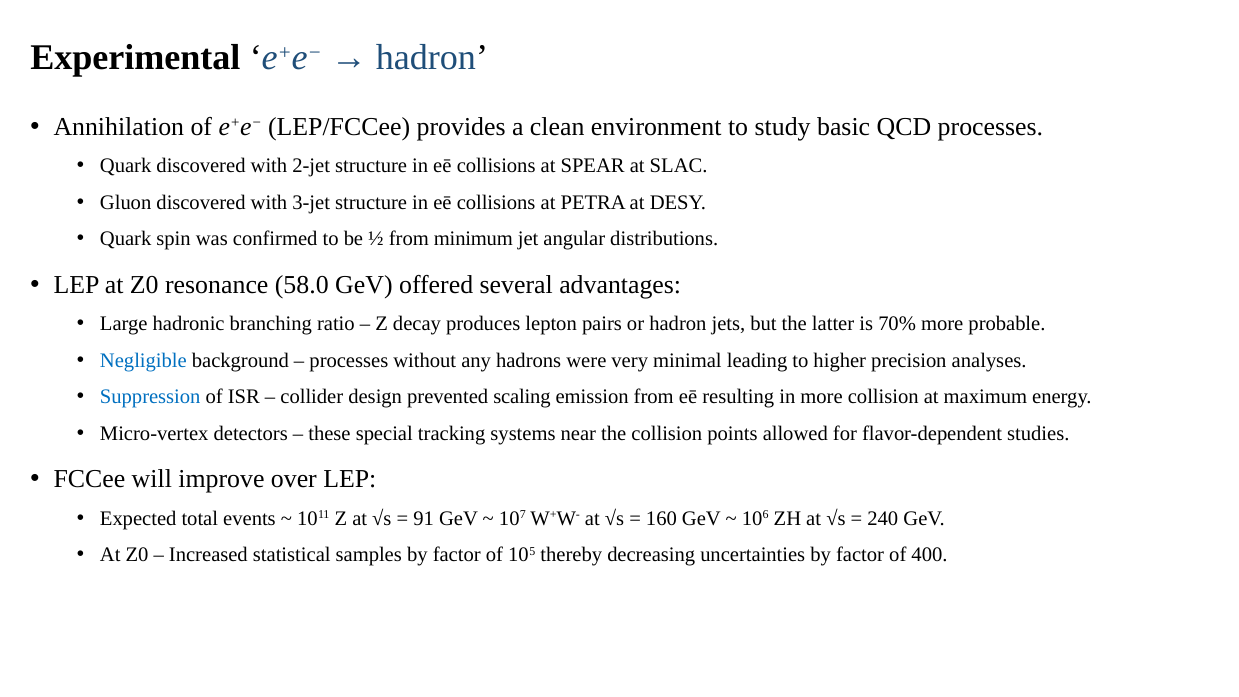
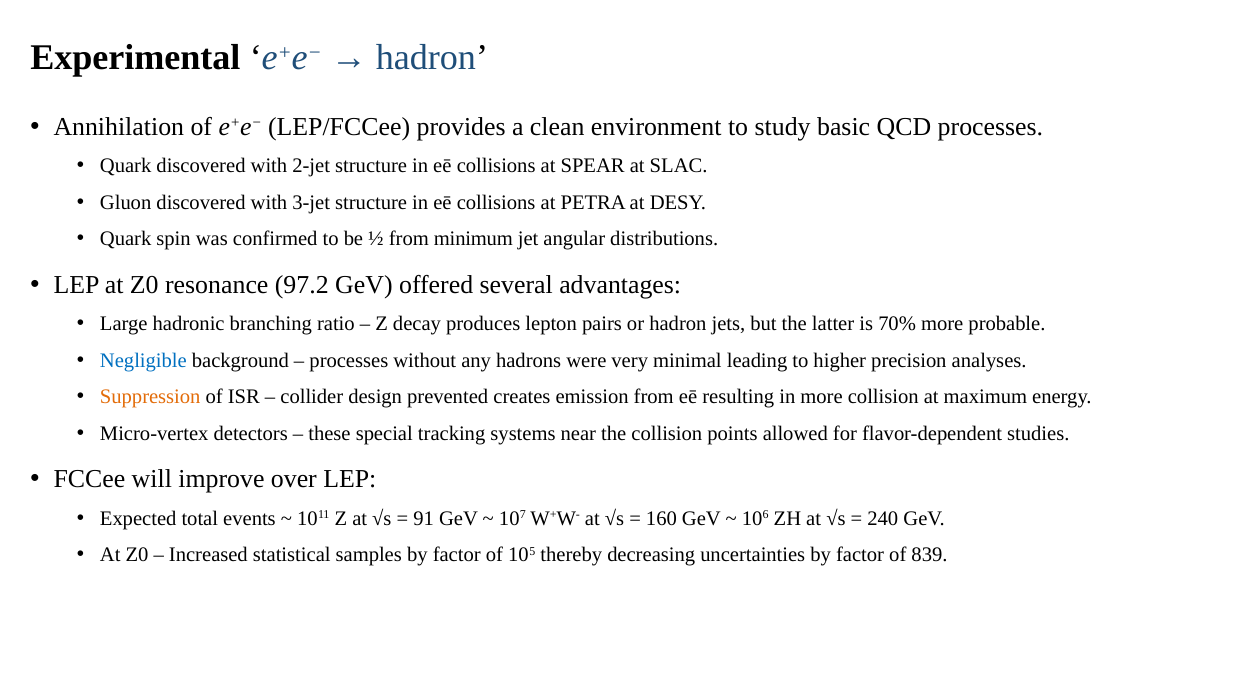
58.0: 58.0 -> 97.2
Suppression colour: blue -> orange
scaling: scaling -> creates
400: 400 -> 839
